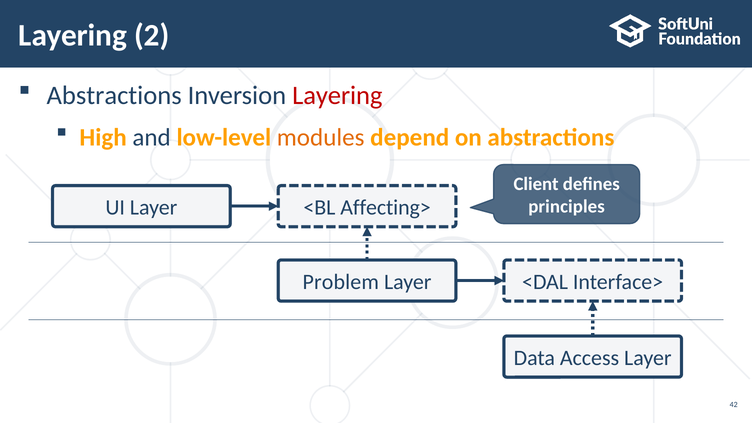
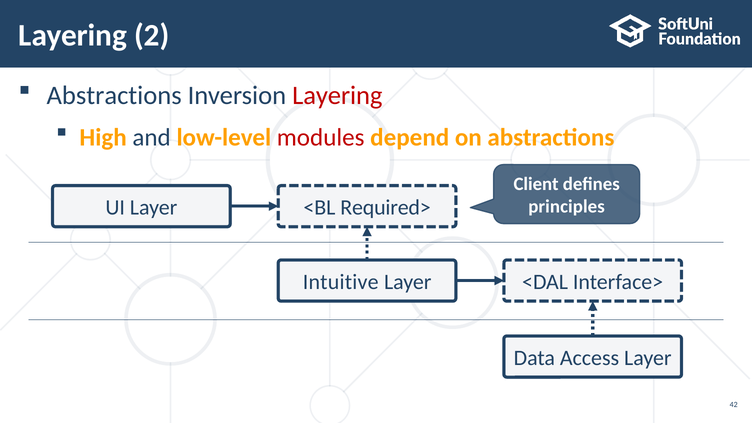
modules colour: orange -> red
Affecting>: Affecting> -> Required>
Problem: Problem -> Intuitive
